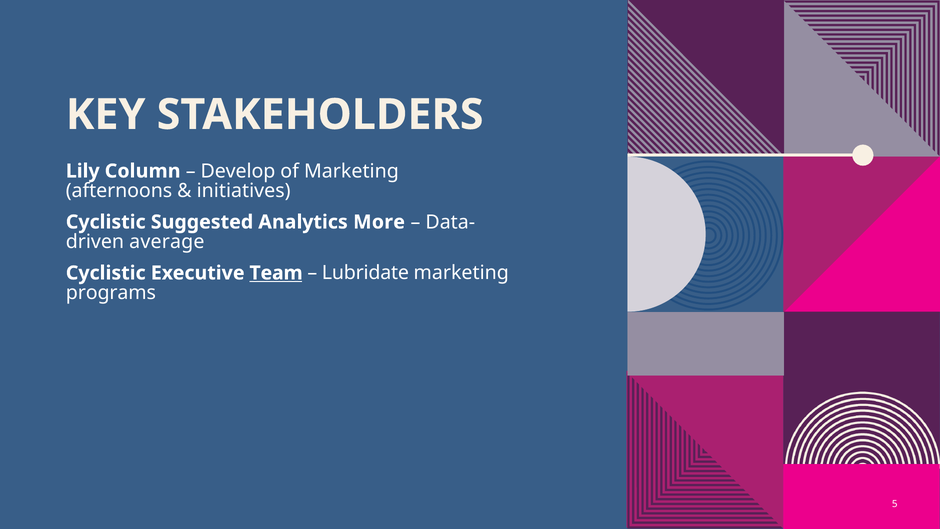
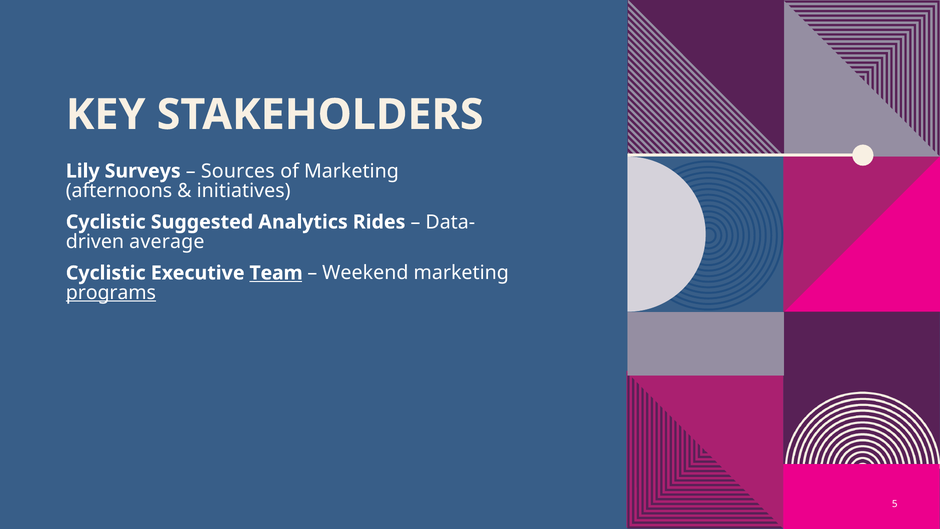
Column: Column -> Surveys
Develop: Develop -> Sources
More: More -> Rides
Lubridate: Lubridate -> Weekend
programs underline: none -> present
